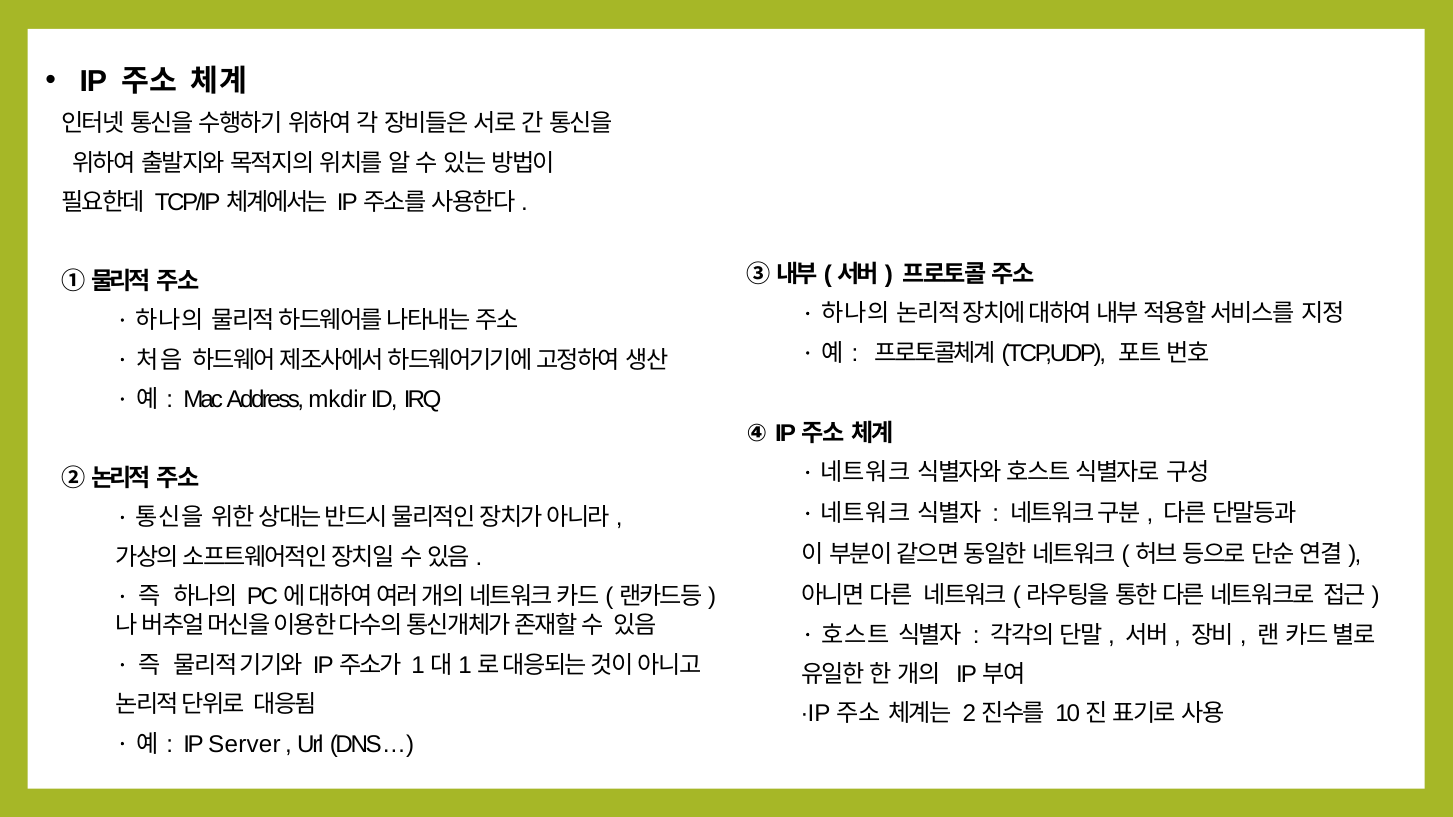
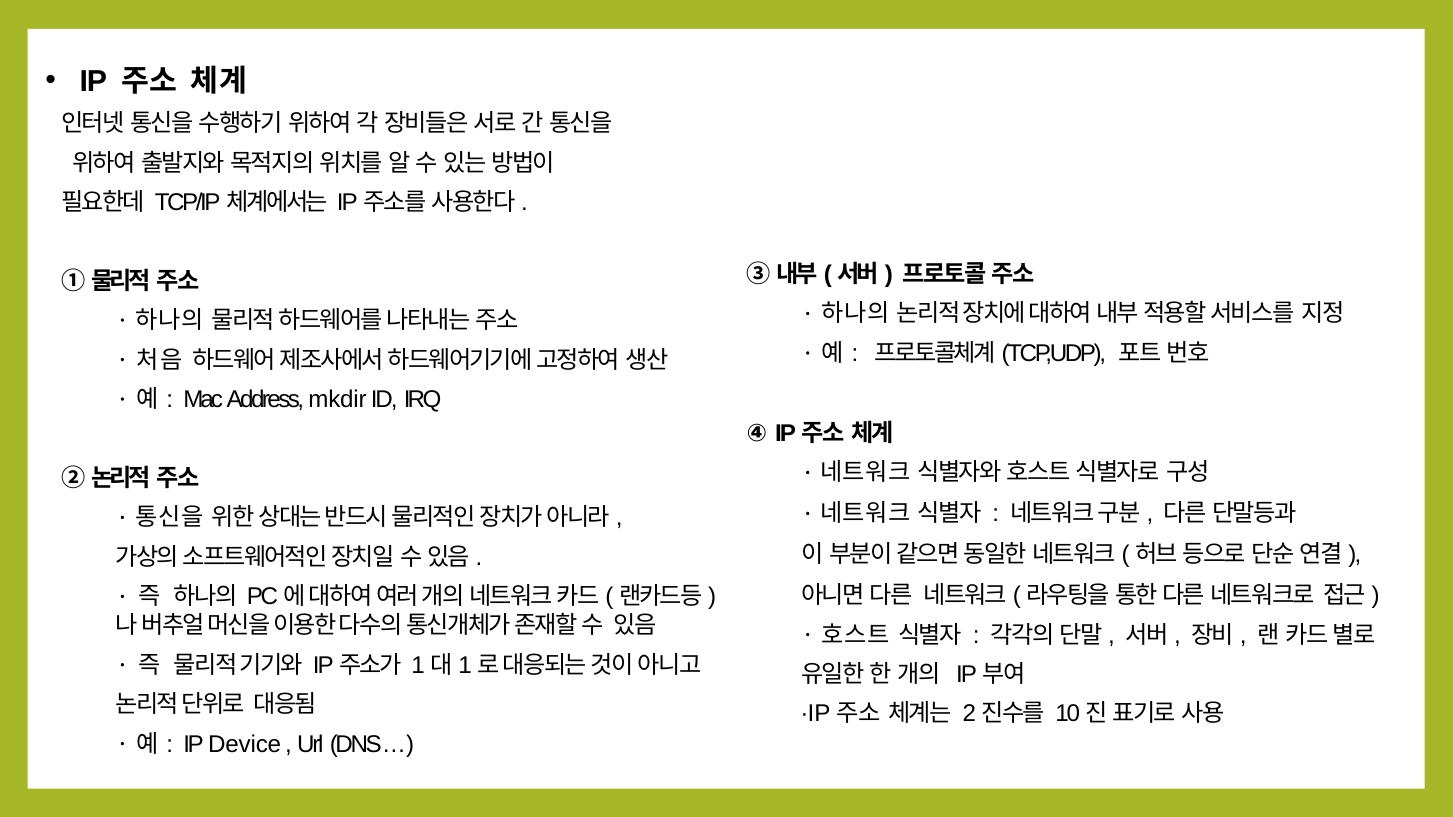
Server: Server -> Device
